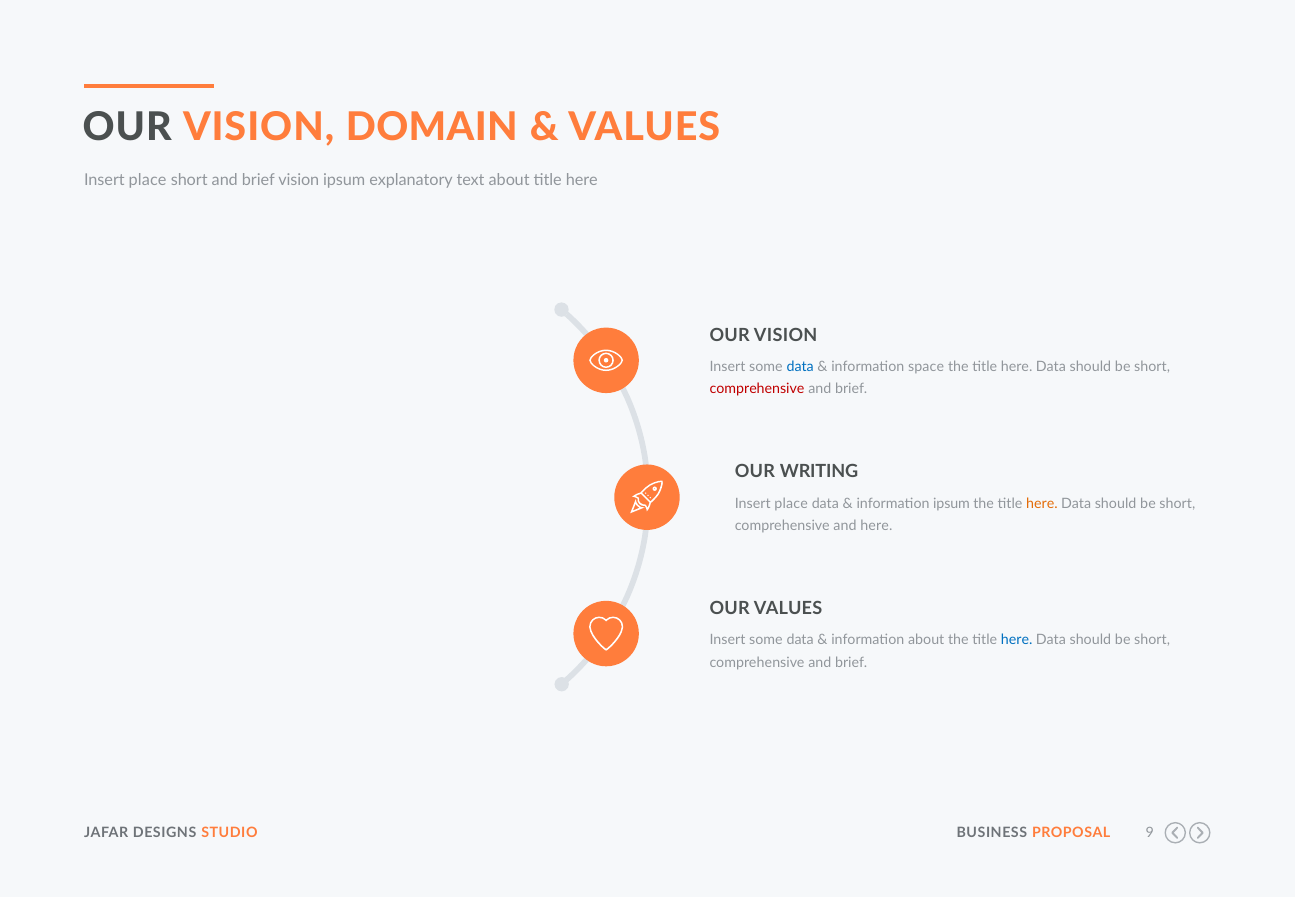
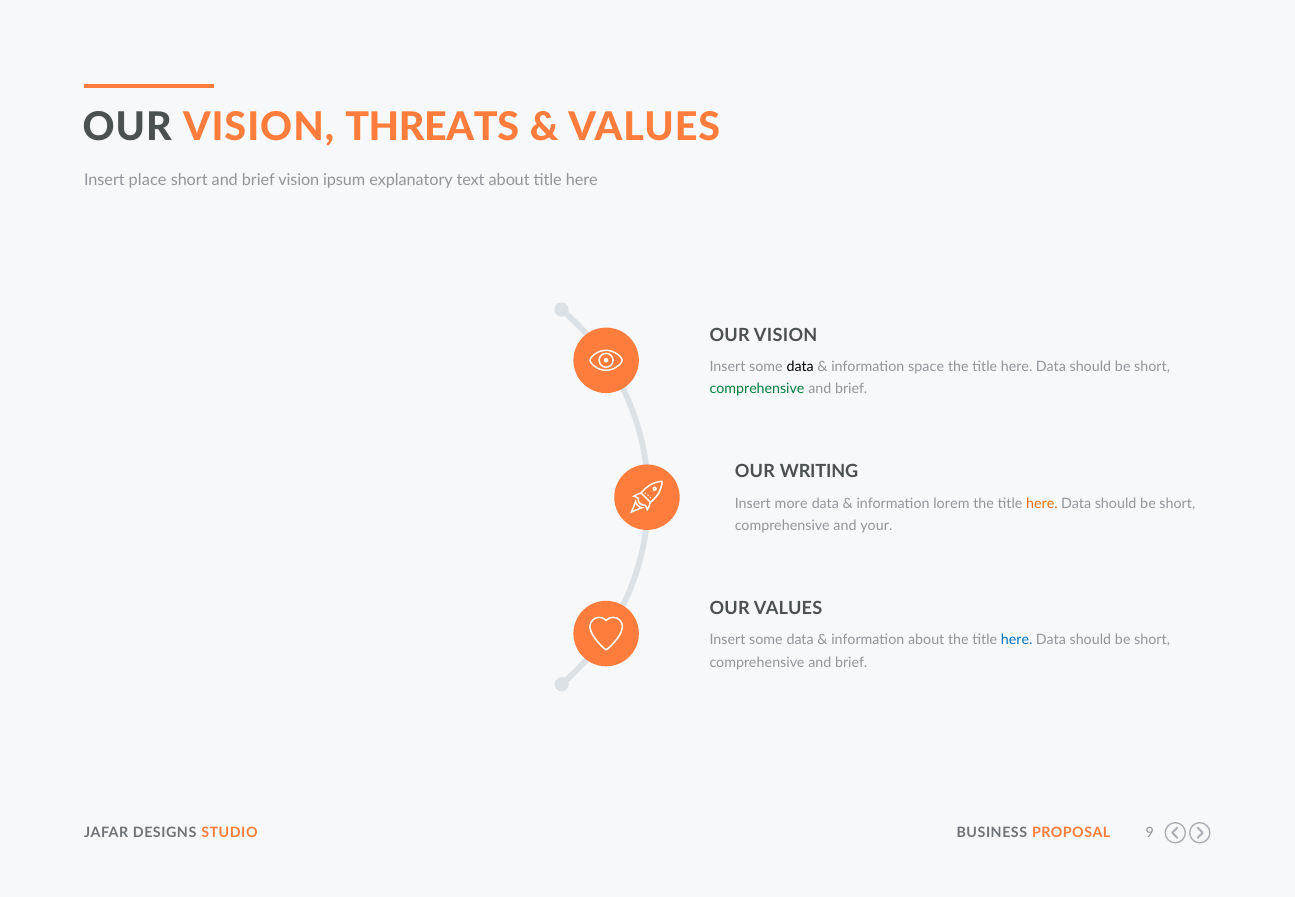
DOMAIN: DOMAIN -> THREATS
data at (800, 367) colour: blue -> black
comprehensive at (757, 389) colour: red -> green
place at (791, 503): place -> more
information ipsum: ipsum -> lorem
and here: here -> your
